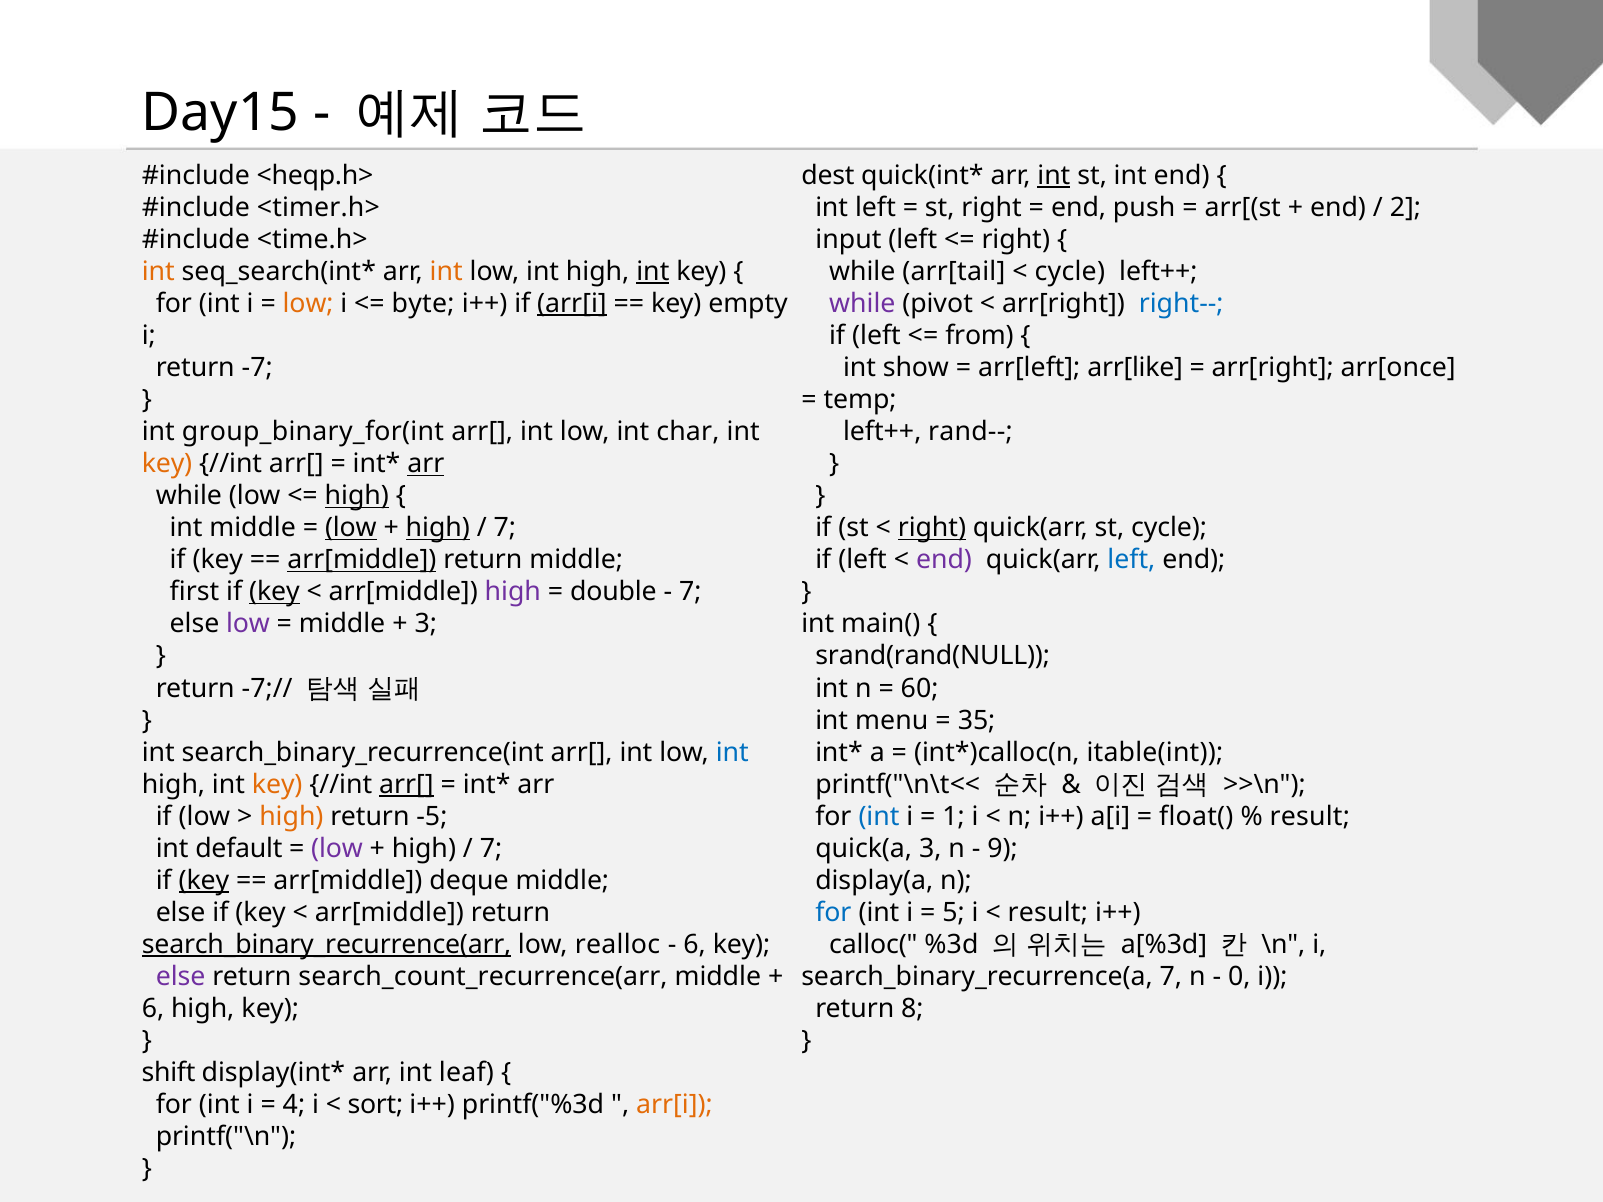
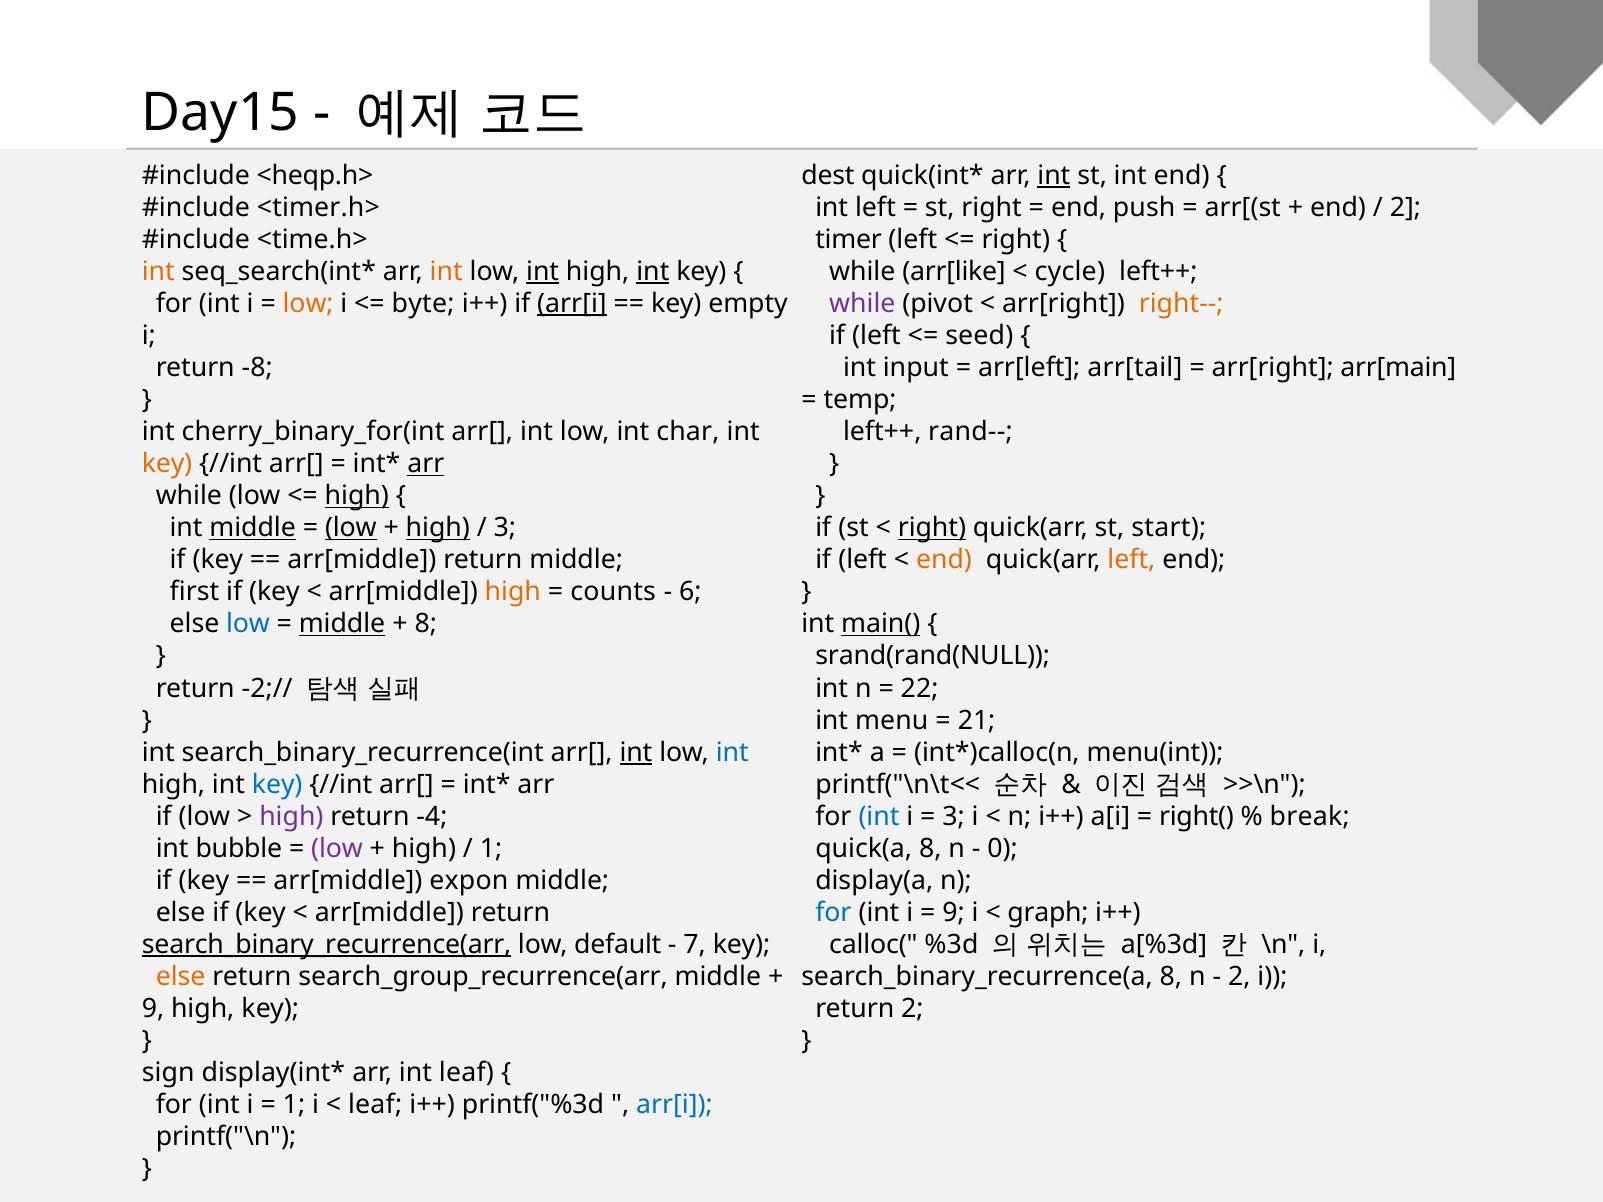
input: input -> timer
int at (543, 272) underline: none -> present
arr[tail: arr[tail -> arr[like
right-- colour: blue -> orange
from: from -> seed
-7: -7 -> -8
show: show -> input
arr[like: arr[like -> arr[tail
arr[once: arr[once -> arr[main
group_binary_for(int: group_binary_for(int -> cherry_binary_for(int
middle at (253, 528) underline: none -> present
7 at (505, 528): 7 -> 3
st cycle: cycle -> start
arr[middle at (362, 560) underline: present -> none
end at (944, 560) colour: purple -> orange
left at (1131, 560) colour: blue -> orange
key at (274, 592) underline: present -> none
high at (513, 592) colour: purple -> orange
double: double -> counts
7 at (690, 592): 7 -> 6
low at (248, 624) colour: purple -> blue
middle at (342, 624) underline: none -> present
3 at (426, 624): 3 -> 8
main( underline: none -> present
-7;//: -7;// -> -2;//
60: 60 -> 22
35: 35 -> 21
int at (636, 752) underline: none -> present
itable(int: itable(int -> menu(int
key at (277, 785) colour: orange -> blue
arr[ at (406, 785) underline: present -> none
high at (291, 817) colour: orange -> purple
-5: -5 -> -4
1 at (954, 817): 1 -> 3
float(: float( -> right(
result at (1310, 817): result -> break
default: default -> bubble
7 at (491, 849): 7 -> 1
quick(a 3: 3 -> 8
9: 9 -> 0
key at (204, 881) underline: present -> none
deque: deque -> expon
5 at (954, 913): 5 -> 9
result at (1048, 913): result -> graph
realloc: realloc -> default
6 at (695, 945): 6 -> 7
else at (181, 977) colour: purple -> orange
search_count_recurrence(arr: search_count_recurrence(arr -> search_group_recurrence(arr
search_binary_recurrence(a 7: 7 -> 8
0 at (1239, 977): 0 -> 2
6 at (153, 1009): 6 -> 9
return 8: 8 -> 2
shift: shift -> sign
4 at (294, 1105): 4 -> 1
sort at (375, 1105): sort -> leaf
arr[i at (674, 1105) colour: orange -> blue
